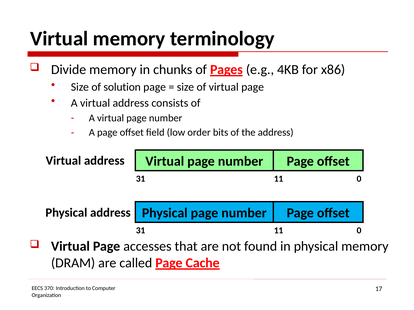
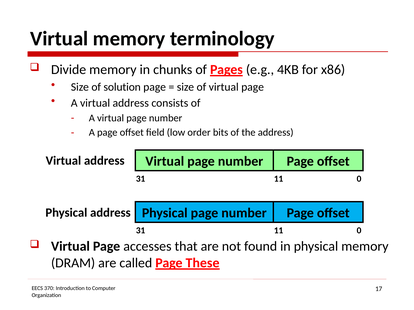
Cache: Cache -> These
